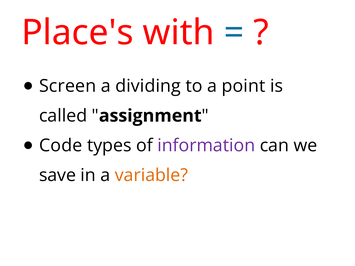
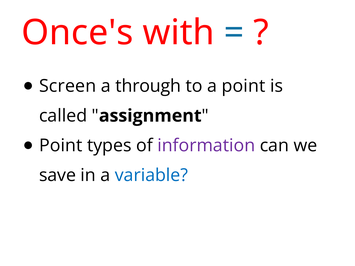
Place's: Place's -> Once's
dividing: dividing -> through
Code at (61, 146): Code -> Point
variable colour: orange -> blue
